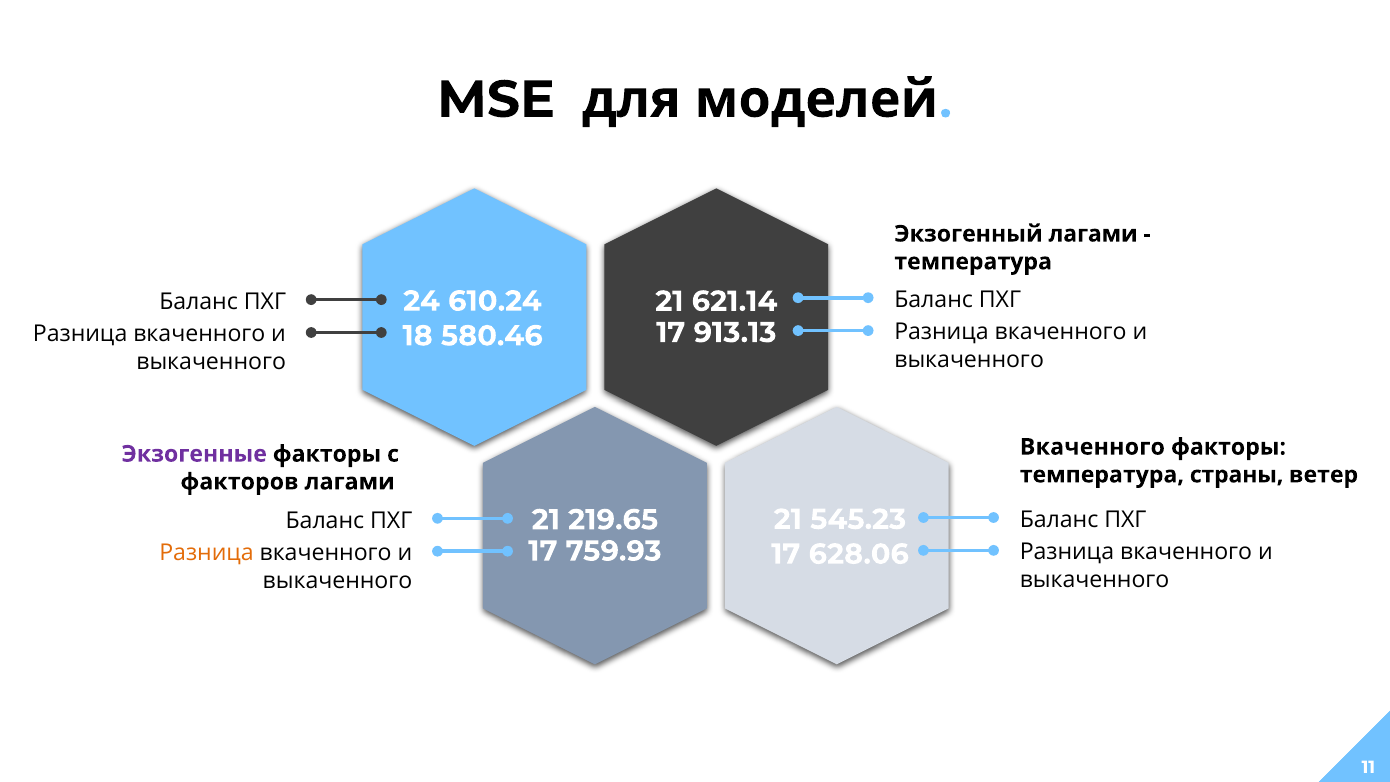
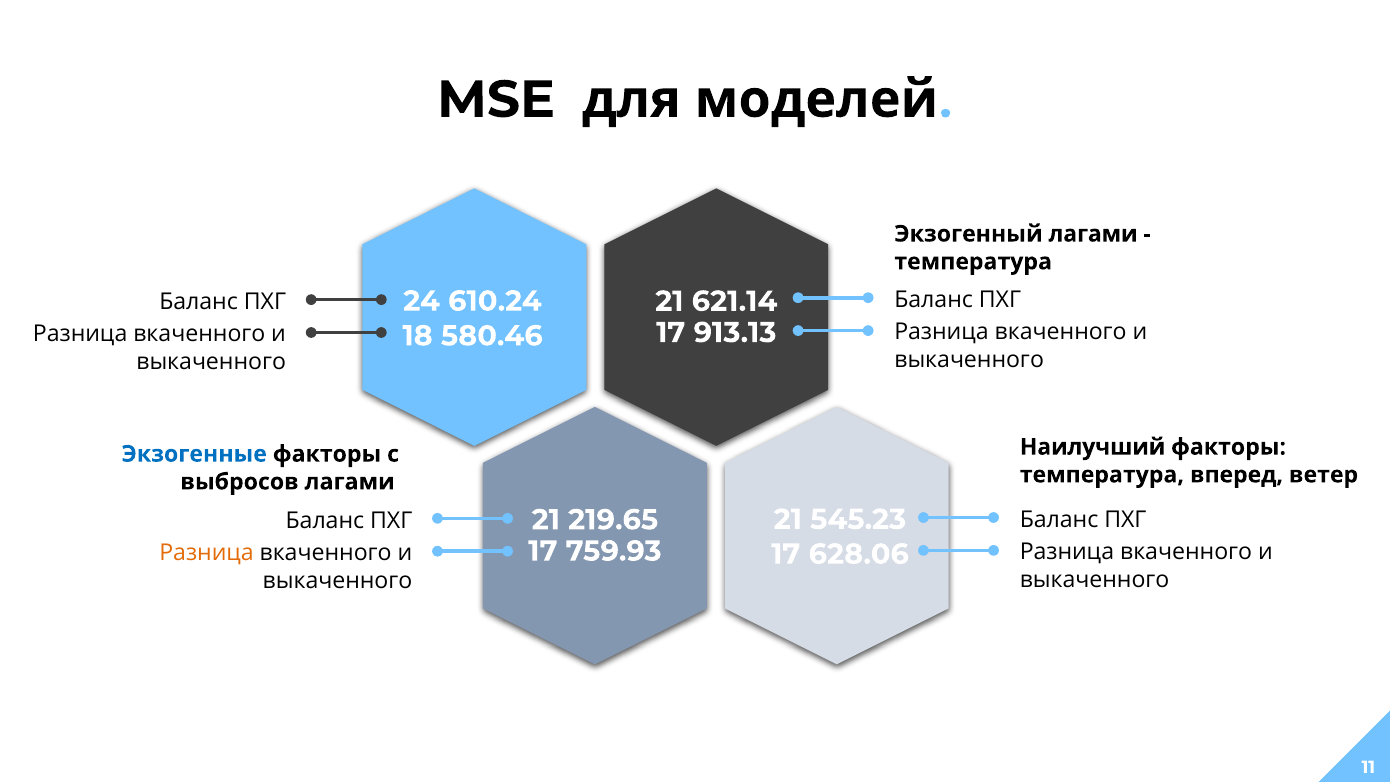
Вкаченного at (1092, 447): Вкаченного -> Наилучший
Экзогенные colour: purple -> blue
страны: страны -> вперед
факторов: факторов -> выбросов
